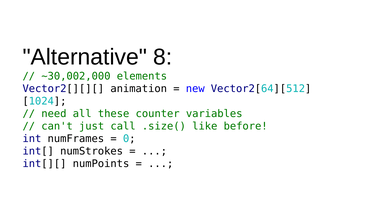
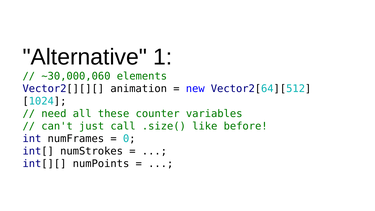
8: 8 -> 1
~30,002,000: ~30,002,000 -> ~30,000,060
